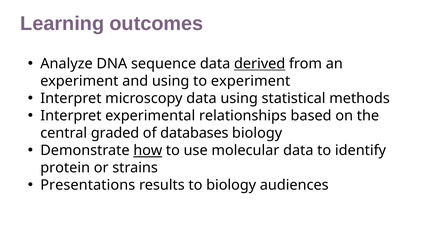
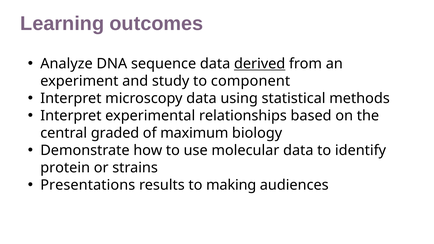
and using: using -> study
to experiment: experiment -> component
databases: databases -> maximum
how underline: present -> none
to biology: biology -> making
